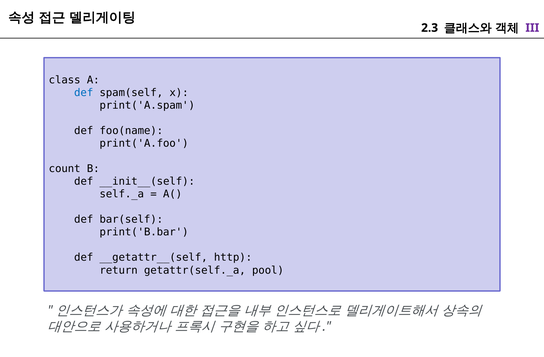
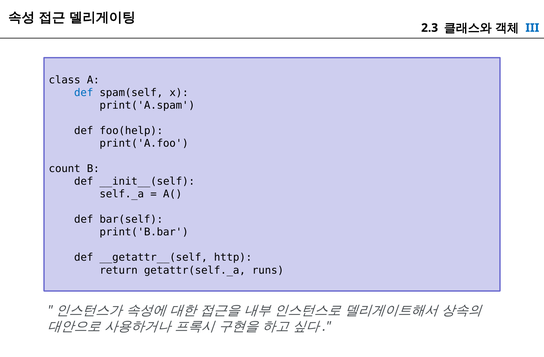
III colour: purple -> blue
foo(name: foo(name -> foo(help
pool: pool -> runs
